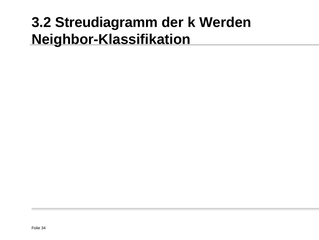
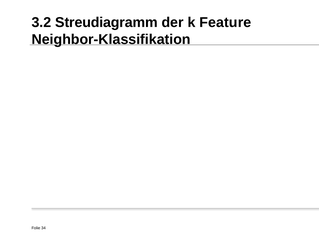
Werden: Werden -> Feature
